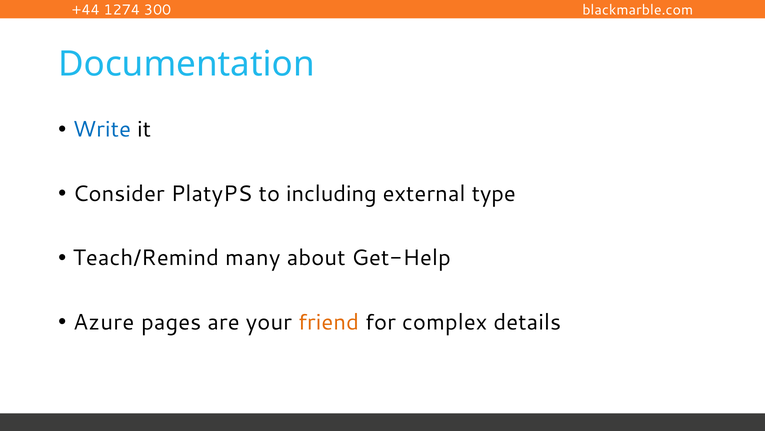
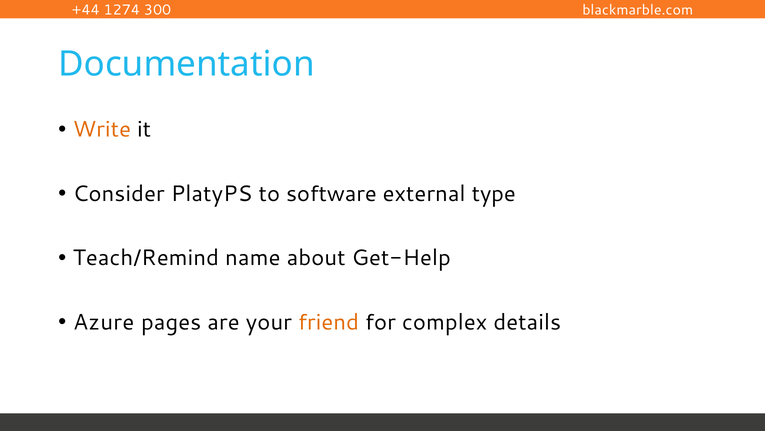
Write colour: blue -> orange
including: including -> software
many: many -> name
